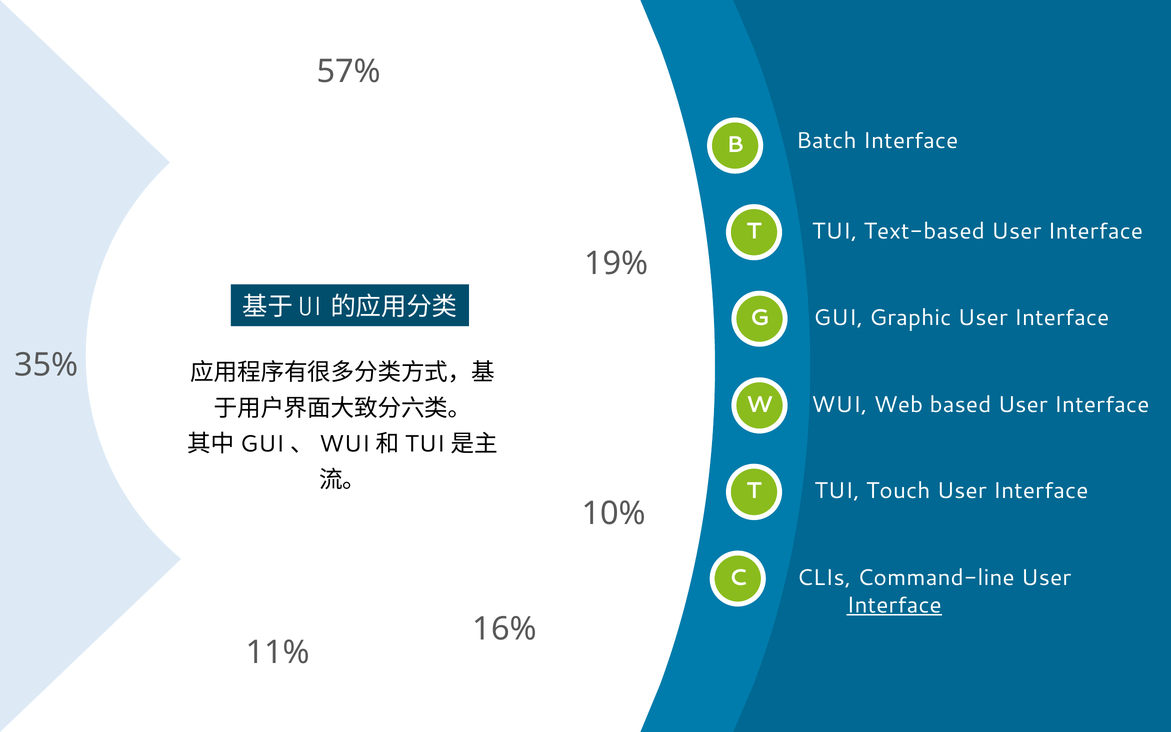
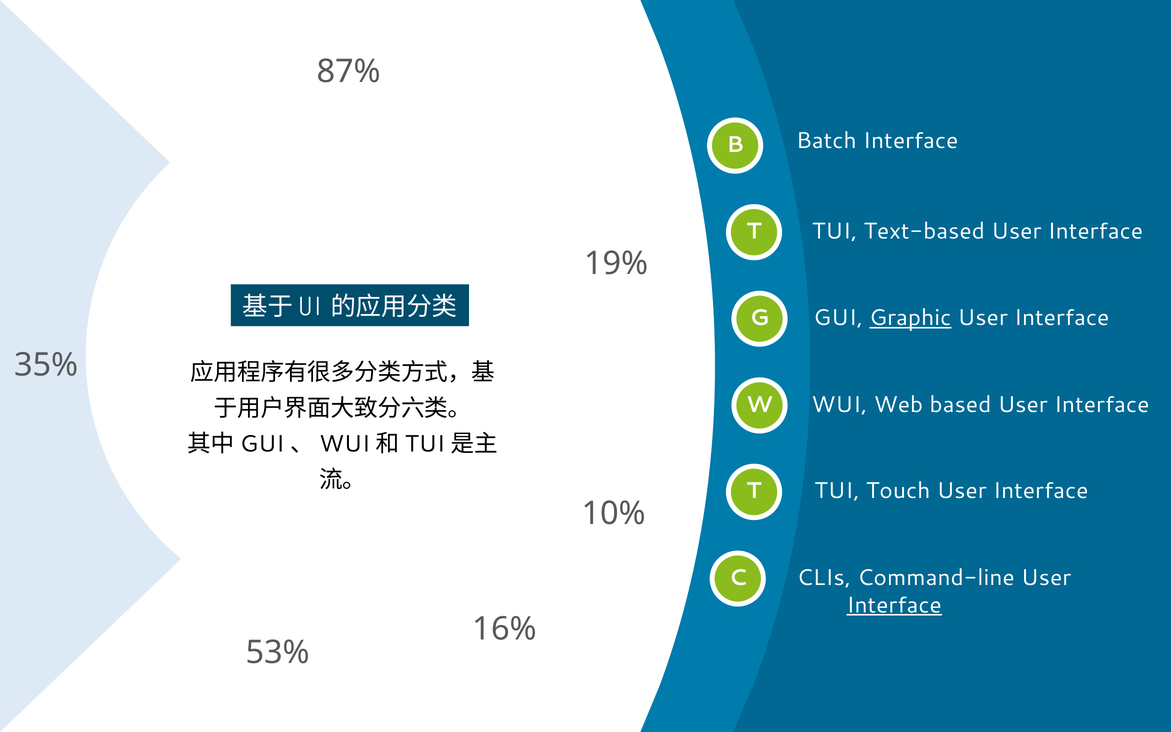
57%: 57% -> 87%
Graphic underline: none -> present
11%: 11% -> 53%
